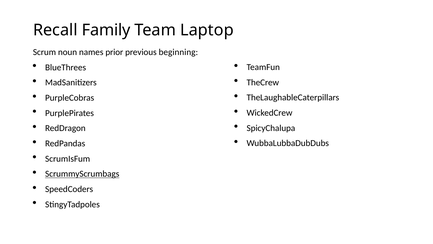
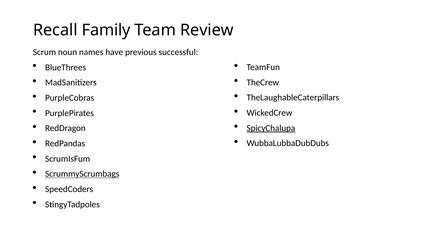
Laptop: Laptop -> Review
prior: prior -> have
beginning: beginning -> successful
SpicyChalupa underline: none -> present
